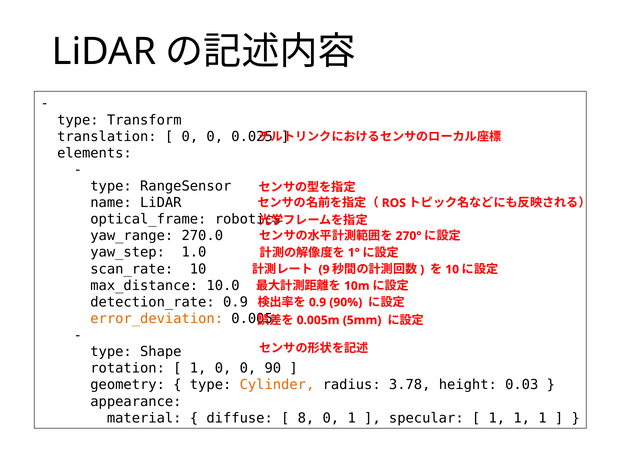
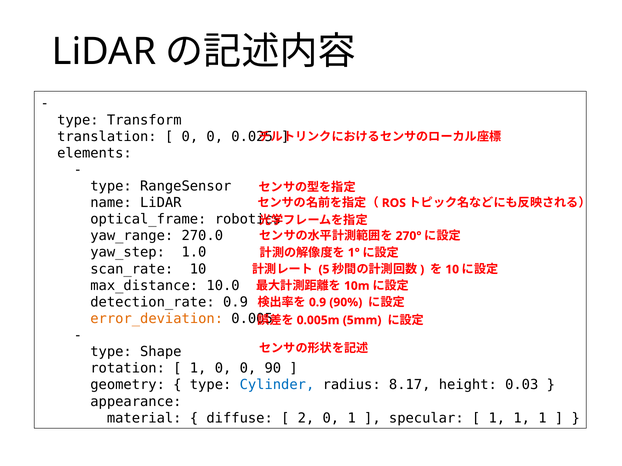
9: 9 -> 5
Cylinder colour: orange -> blue
3.78: 3.78 -> 8.17
8: 8 -> 2
